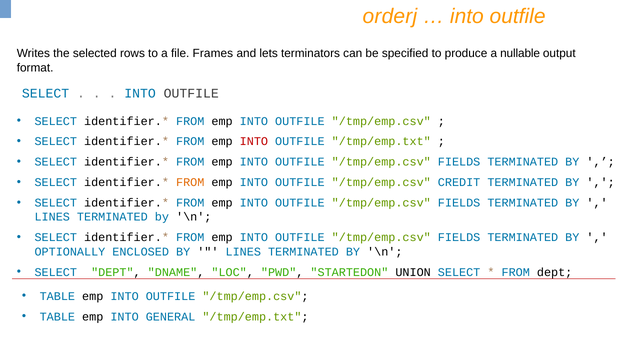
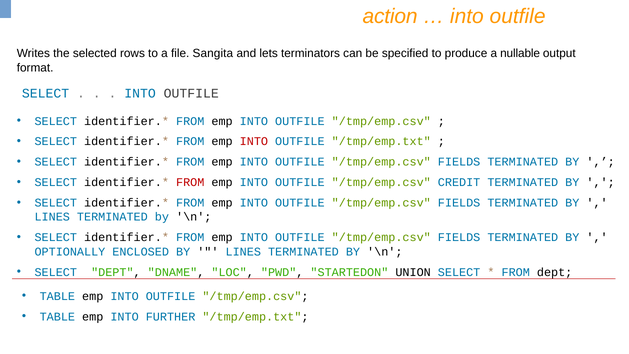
orderj: orderj -> action
Frames: Frames -> Sangita
FROM at (190, 182) colour: orange -> red
GENERAL: GENERAL -> FURTHER
